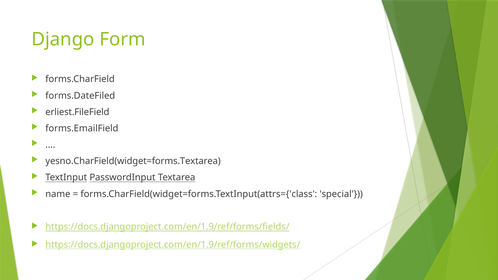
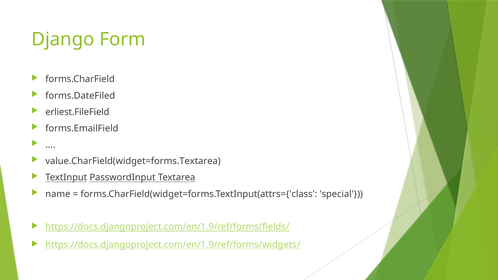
yesno.CharField(widget=forms.Textarea: yesno.CharField(widget=forms.Textarea -> value.CharField(widget=forms.Textarea
